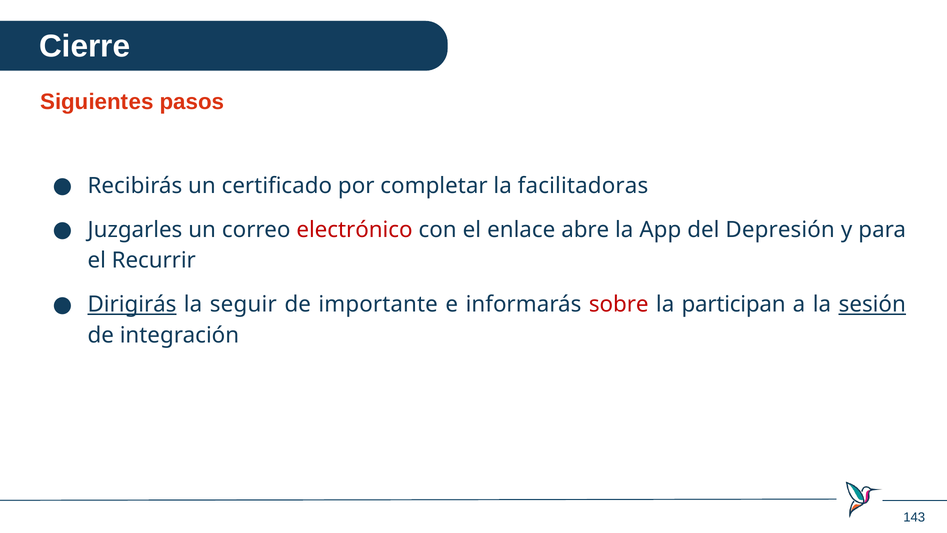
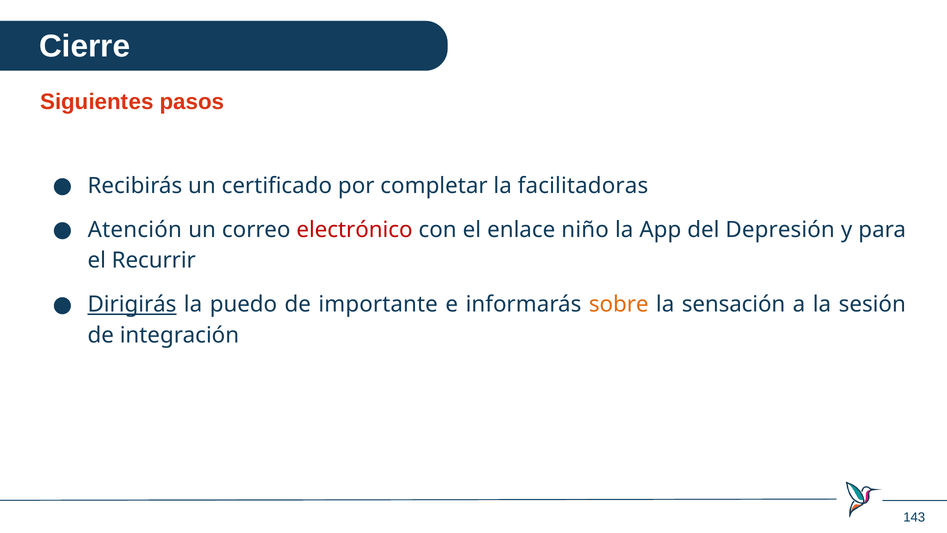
Juzgarles: Juzgarles -> Atención
abre: abre -> niño
seguir: seguir -> puedo
sobre colour: red -> orange
participan: participan -> sensación
sesión underline: present -> none
